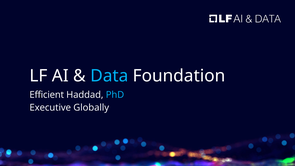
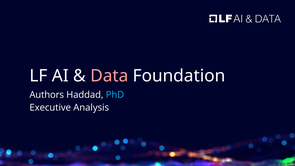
Data colour: light blue -> pink
Efficient: Efficient -> Authors
Globally: Globally -> Analysis
